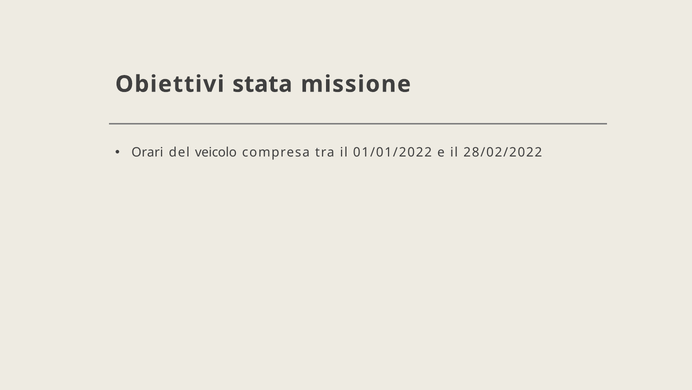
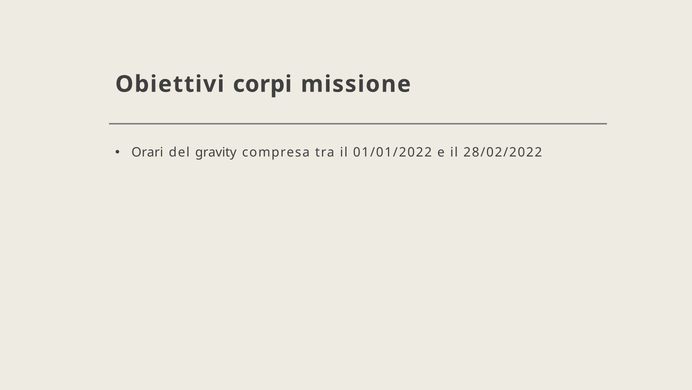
stata: stata -> corpi
veicolo: veicolo -> gravity
